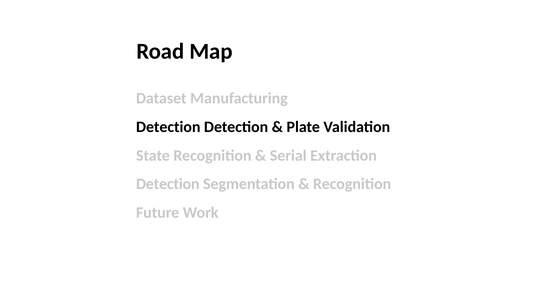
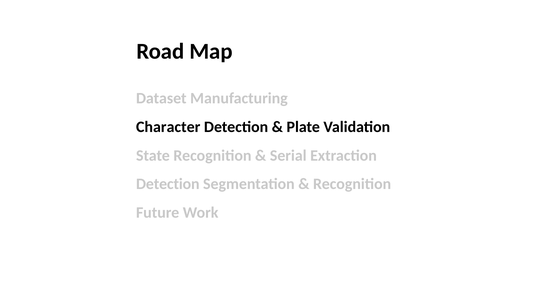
Detection at (168, 127): Detection -> Character
